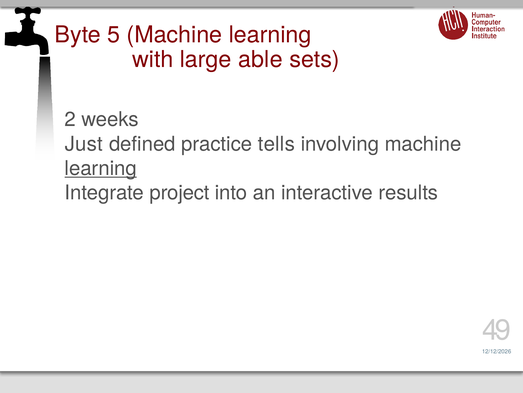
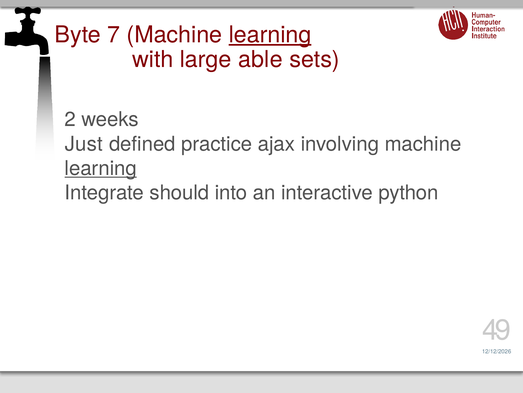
5: 5 -> 7
learning at (270, 35) underline: none -> present
tells: tells -> ajax
project: project -> should
results: results -> python
